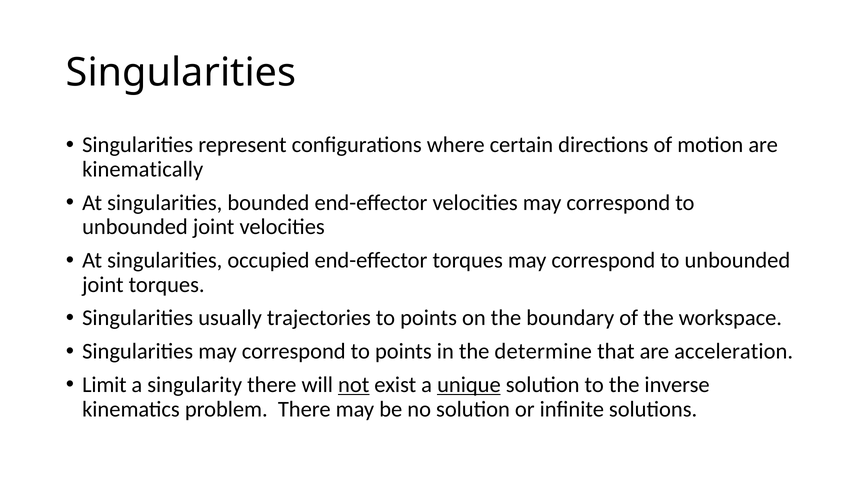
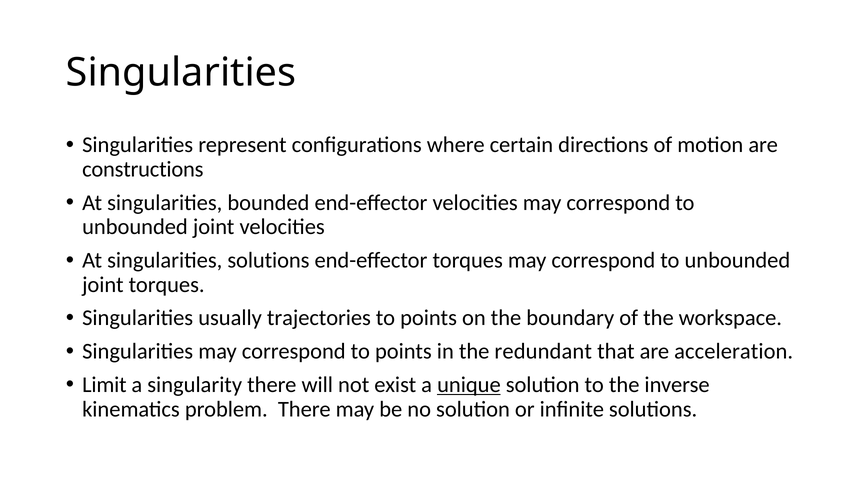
kinematically: kinematically -> constructions
singularities occupied: occupied -> solutions
determine: determine -> redundant
not underline: present -> none
